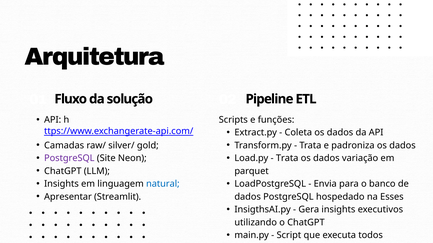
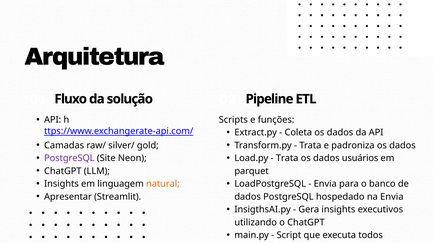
variação: variação -> usuários
natural colour: blue -> orange
na Esses: Esses -> Envia
